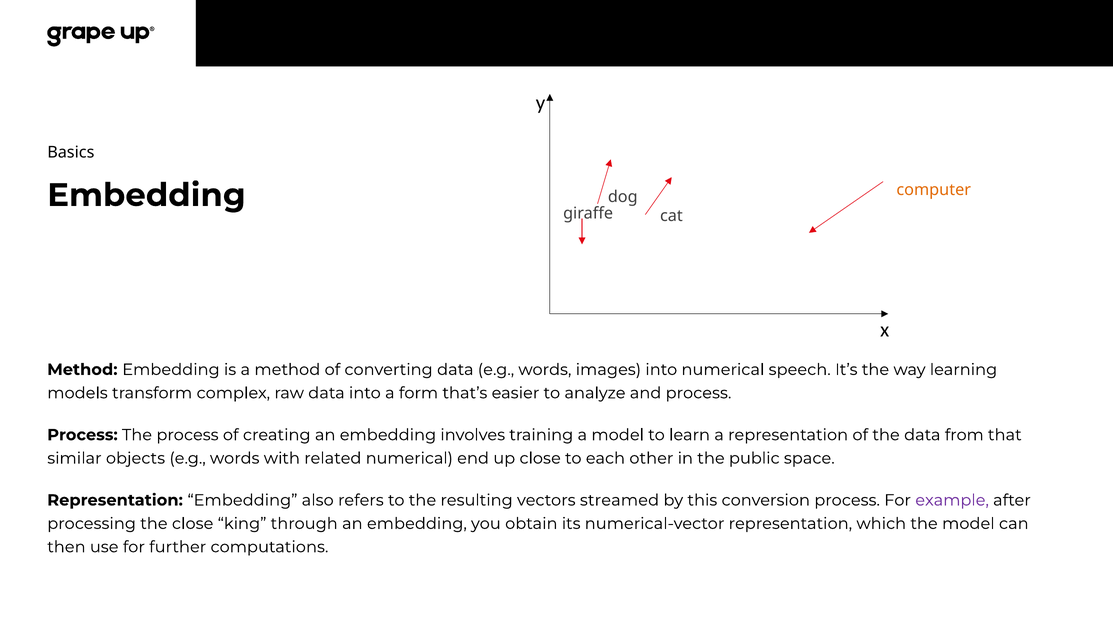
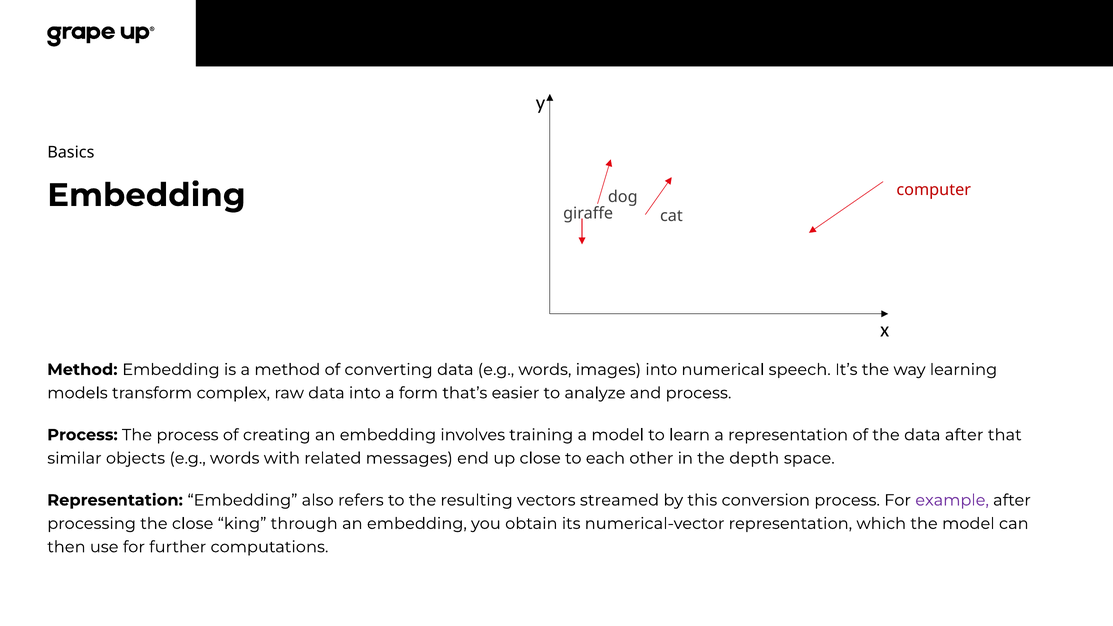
computer colour: orange -> red
data from: from -> after
related numerical: numerical -> messages
public: public -> depth
